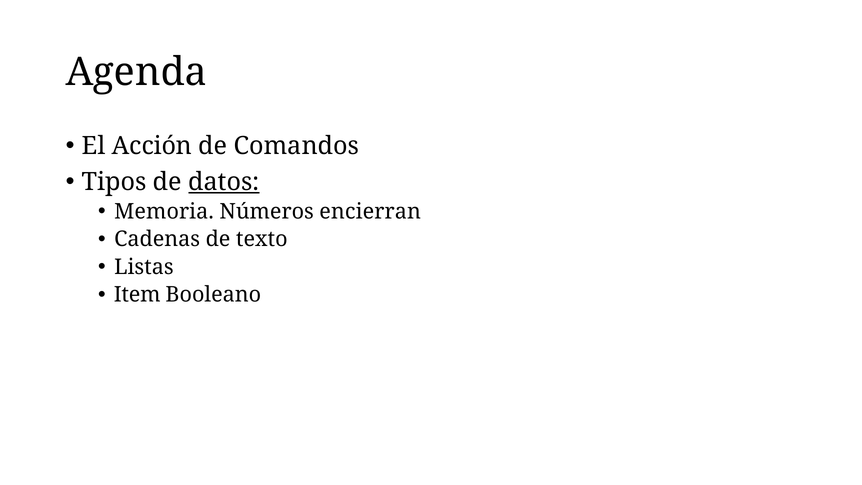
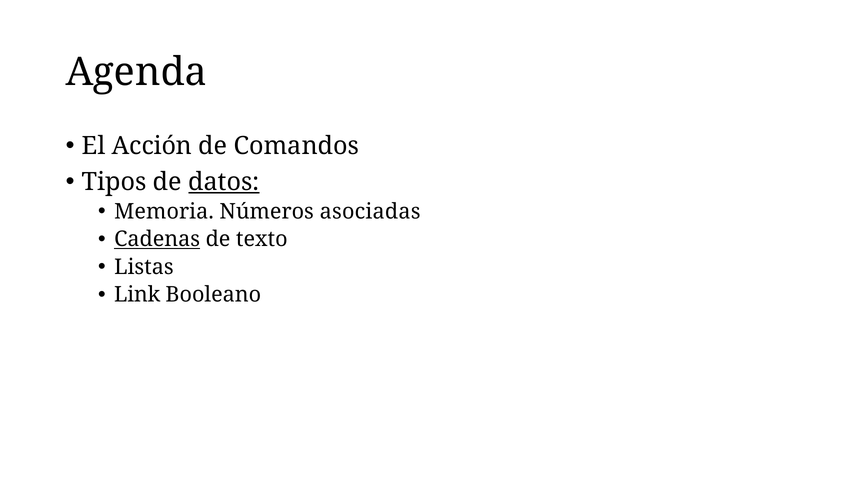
encierran: encierran -> asociadas
Cadenas underline: none -> present
Item: Item -> Link
